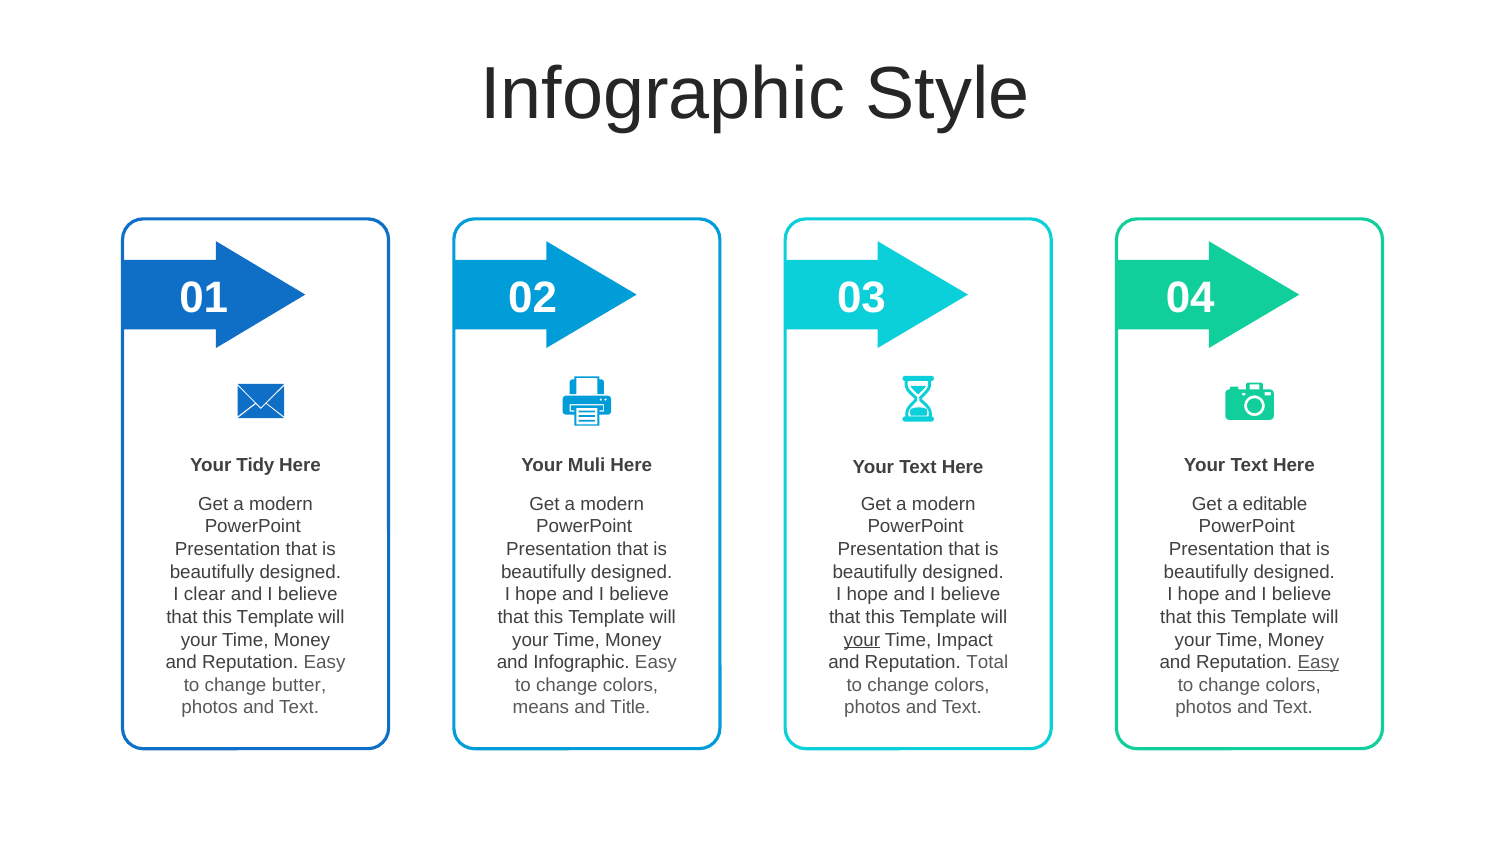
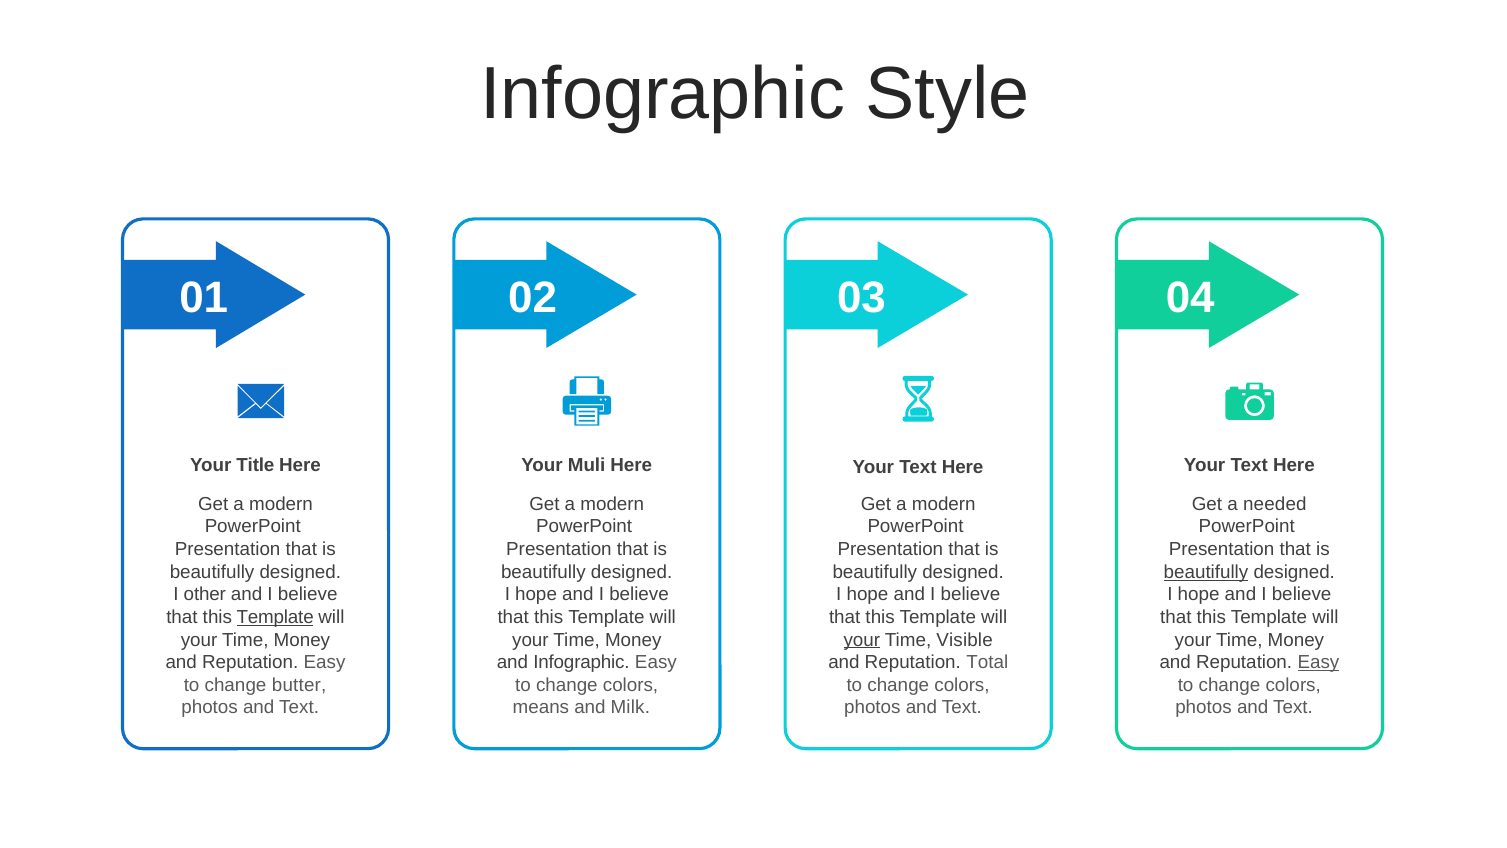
Tidy: Tidy -> Title
editable: editable -> needed
beautifully at (1206, 572) underline: none -> present
clear: clear -> other
Template at (275, 617) underline: none -> present
Impact: Impact -> Visible
Title: Title -> Milk
